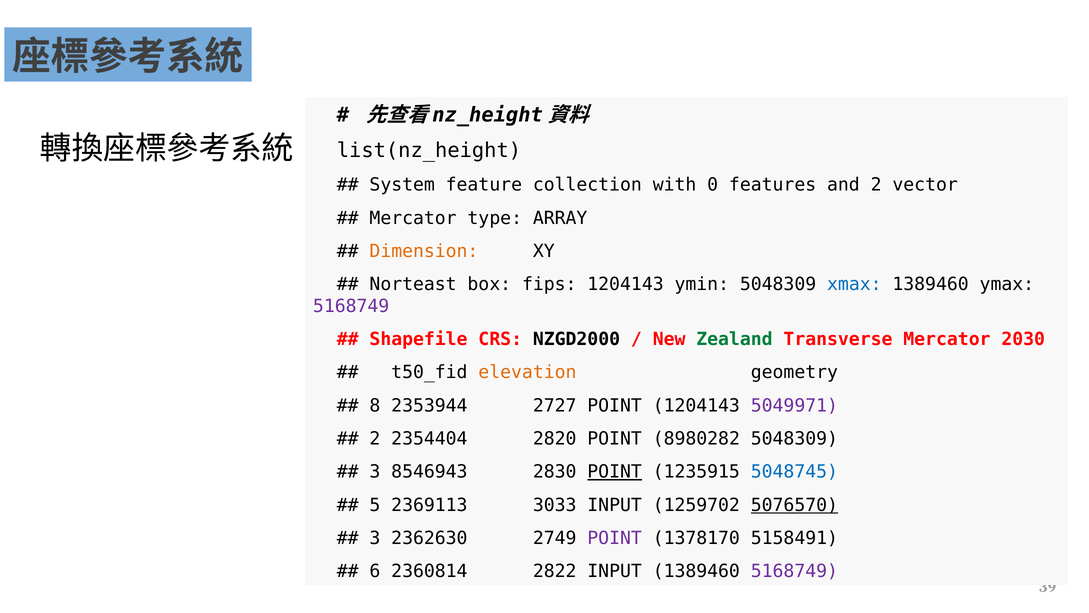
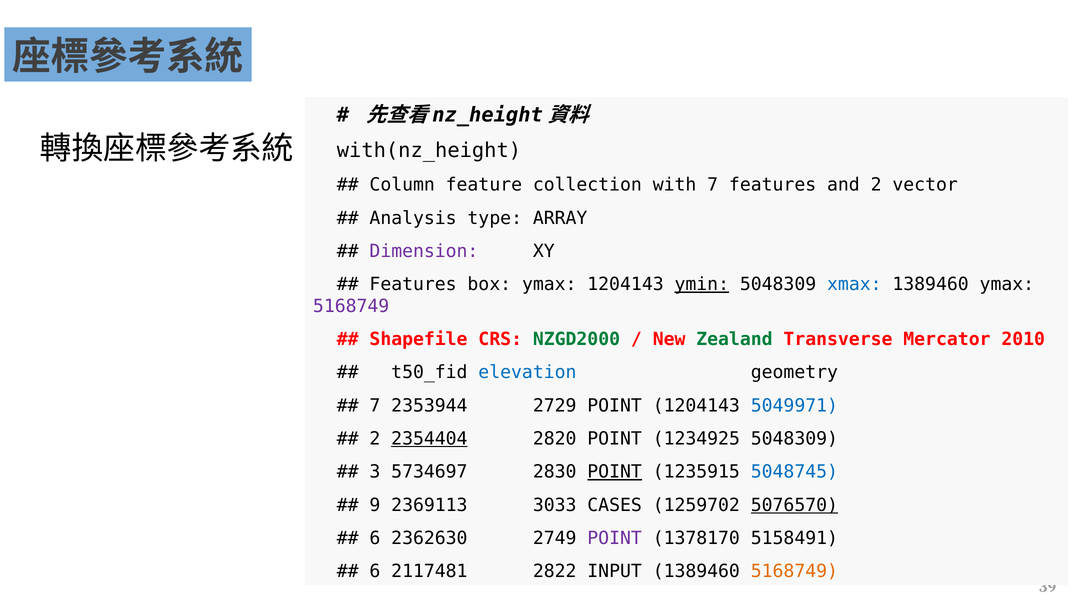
list(nz_height: list(nz_height -> with(nz_height
System: System -> Column
with 0: 0 -> 7
Mercator at (413, 218): Mercator -> Analysis
Dimension colour: orange -> purple
Norteast at (413, 284): Norteast -> Features
box fips: fips -> ymax
ymin underline: none -> present
NZGD2000 colour: black -> green
2030: 2030 -> 2010
elevation colour: orange -> blue
8 at (375, 405): 8 -> 7
2727: 2727 -> 2729
5049971 colour: purple -> blue
2354404 underline: none -> present
8980282: 8980282 -> 1234925
8546943: 8546943 -> 5734697
5: 5 -> 9
3033 INPUT: INPUT -> CASES
3 at (375, 538): 3 -> 6
2360814: 2360814 -> 2117481
5168749 at (794, 571) colour: purple -> orange
